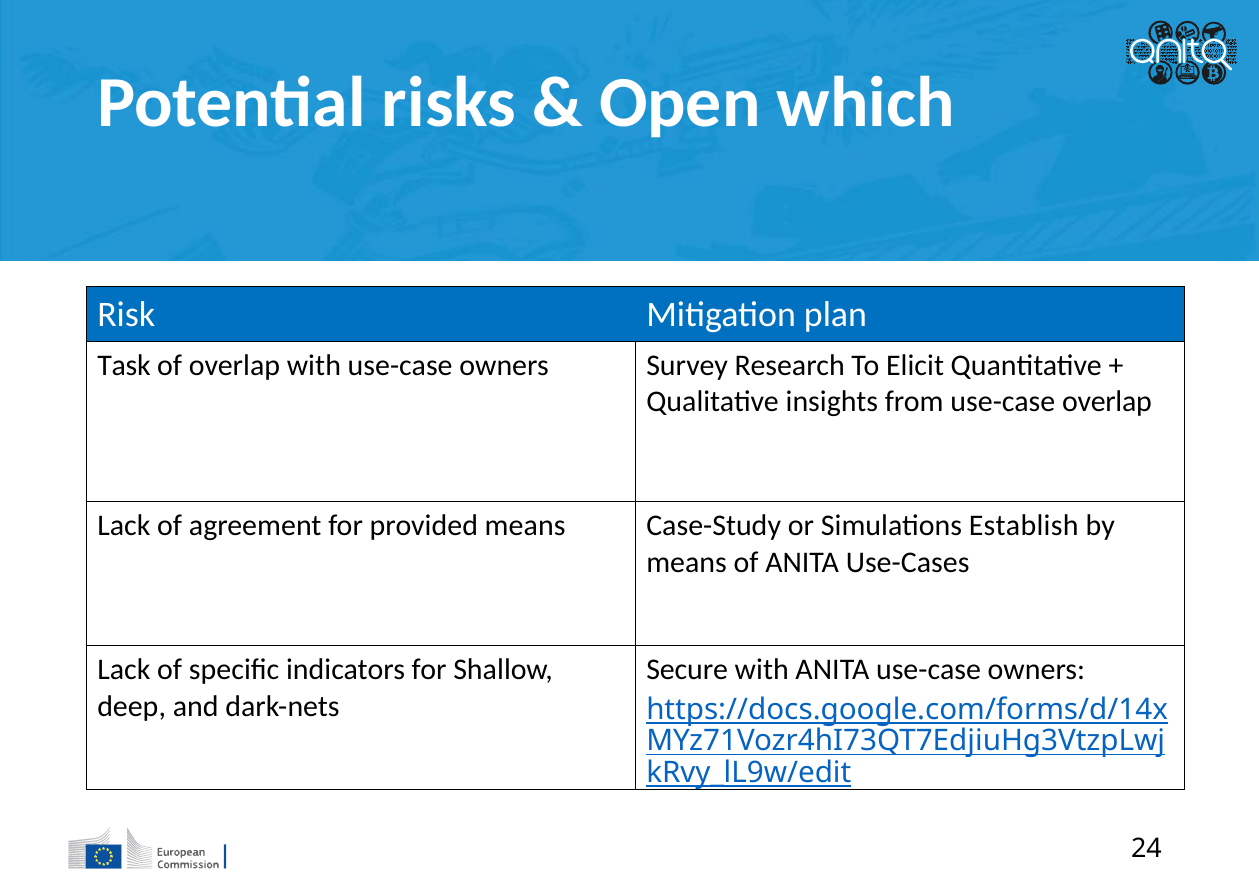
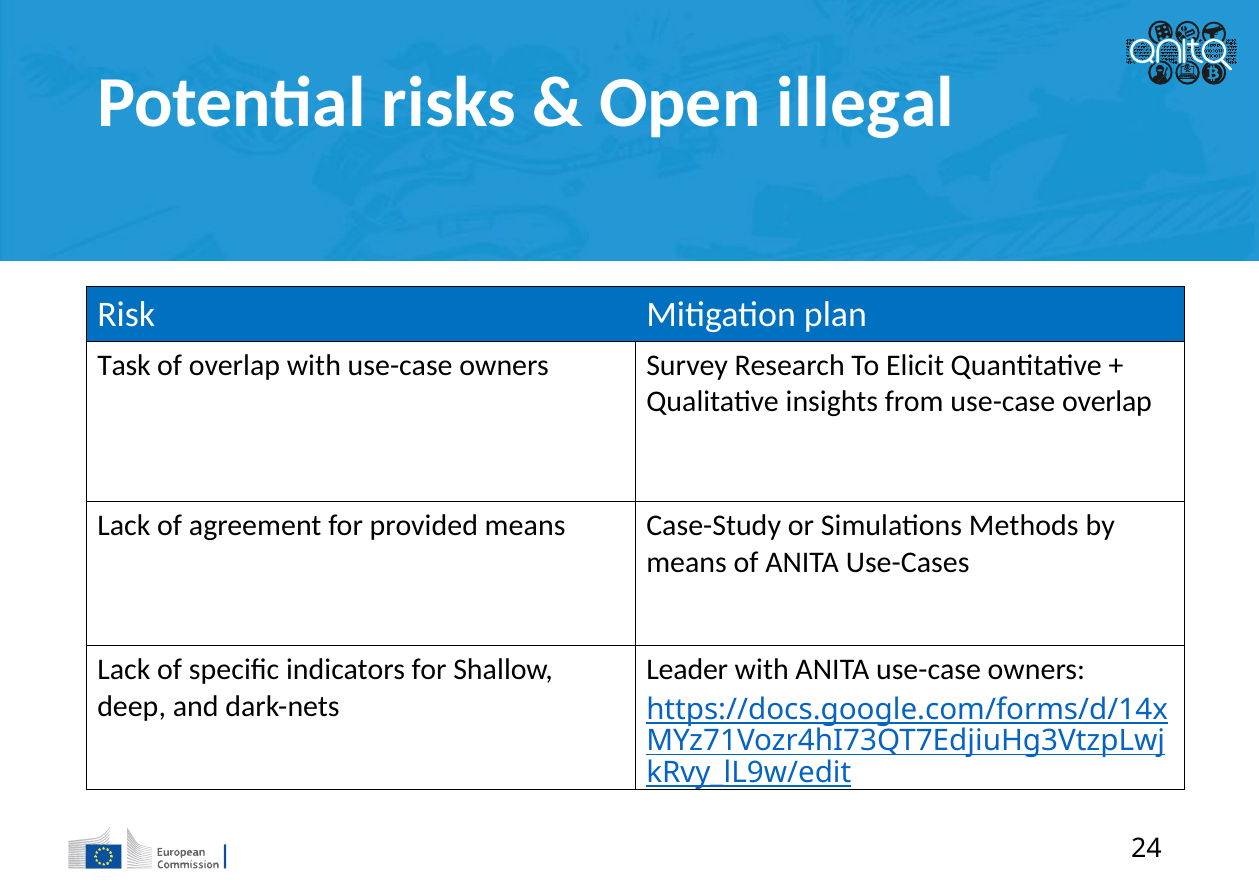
which: which -> illegal
Establish: Establish -> Methods
Secure: Secure -> Leader
